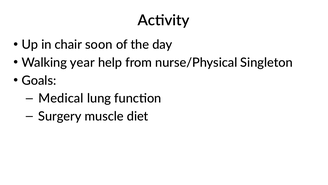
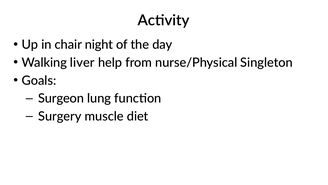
soon: soon -> night
year: year -> liver
Medical: Medical -> Surgeon
